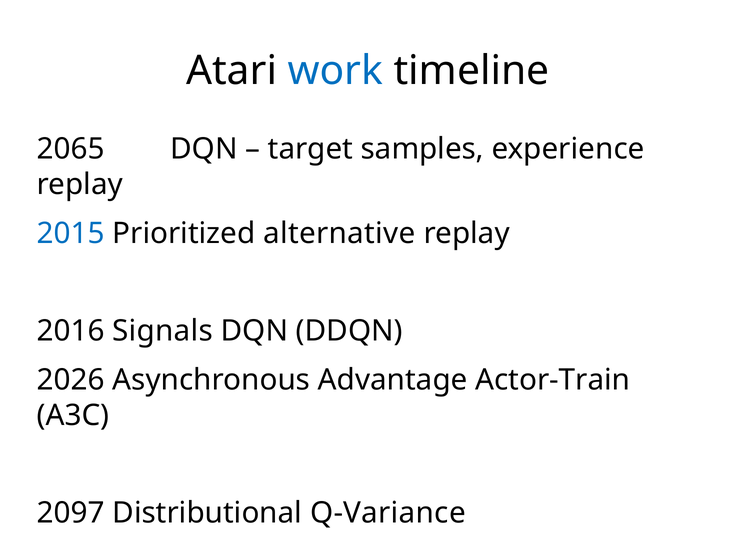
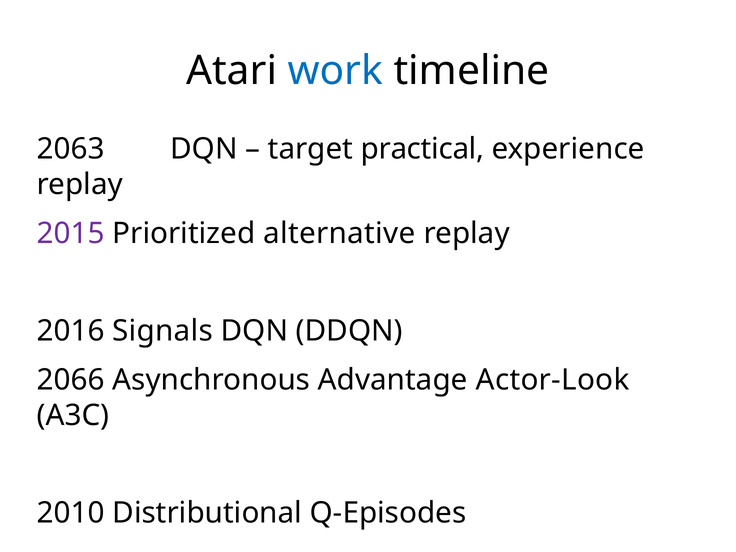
2065: 2065 -> 2063
samples: samples -> practical
2015 colour: blue -> purple
2026: 2026 -> 2066
Actor-Train: Actor-Train -> Actor-Look
2097: 2097 -> 2010
Q-Variance: Q-Variance -> Q-Episodes
